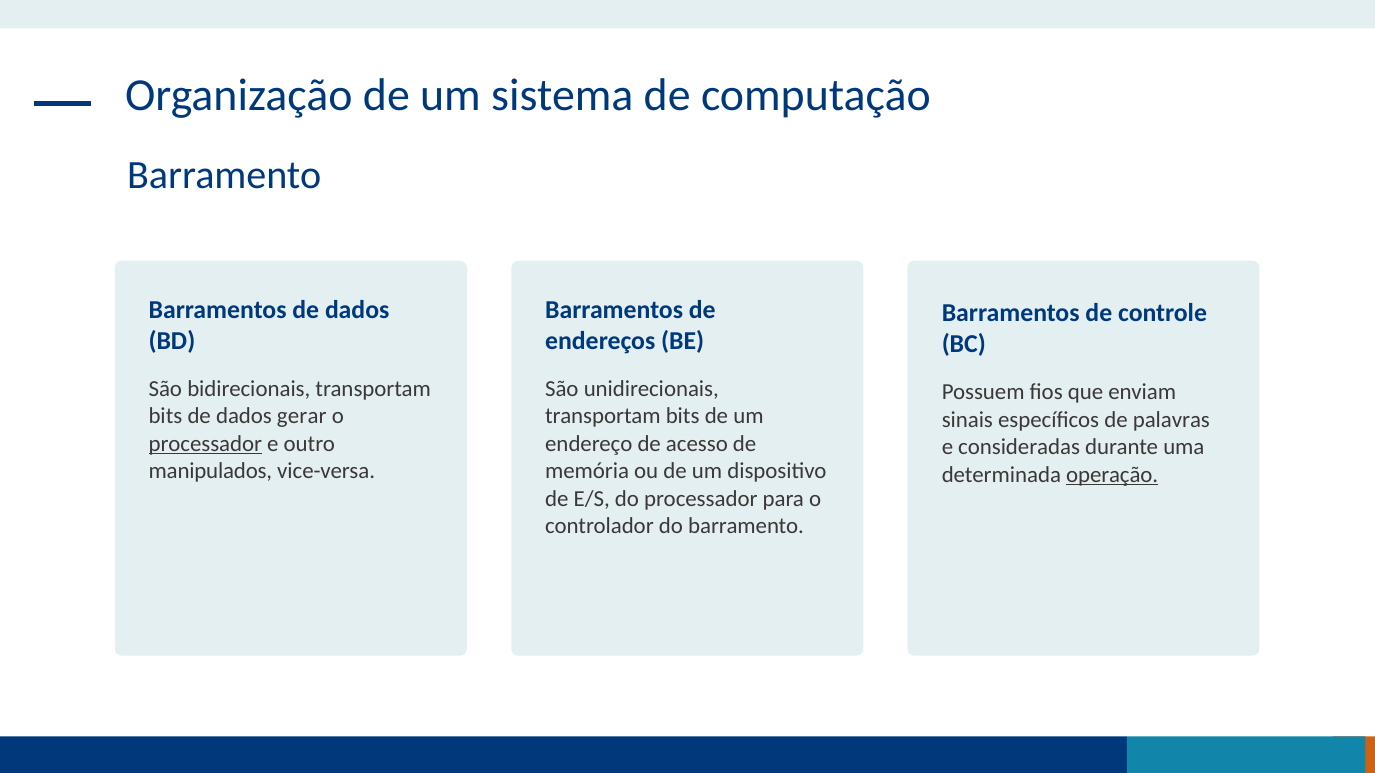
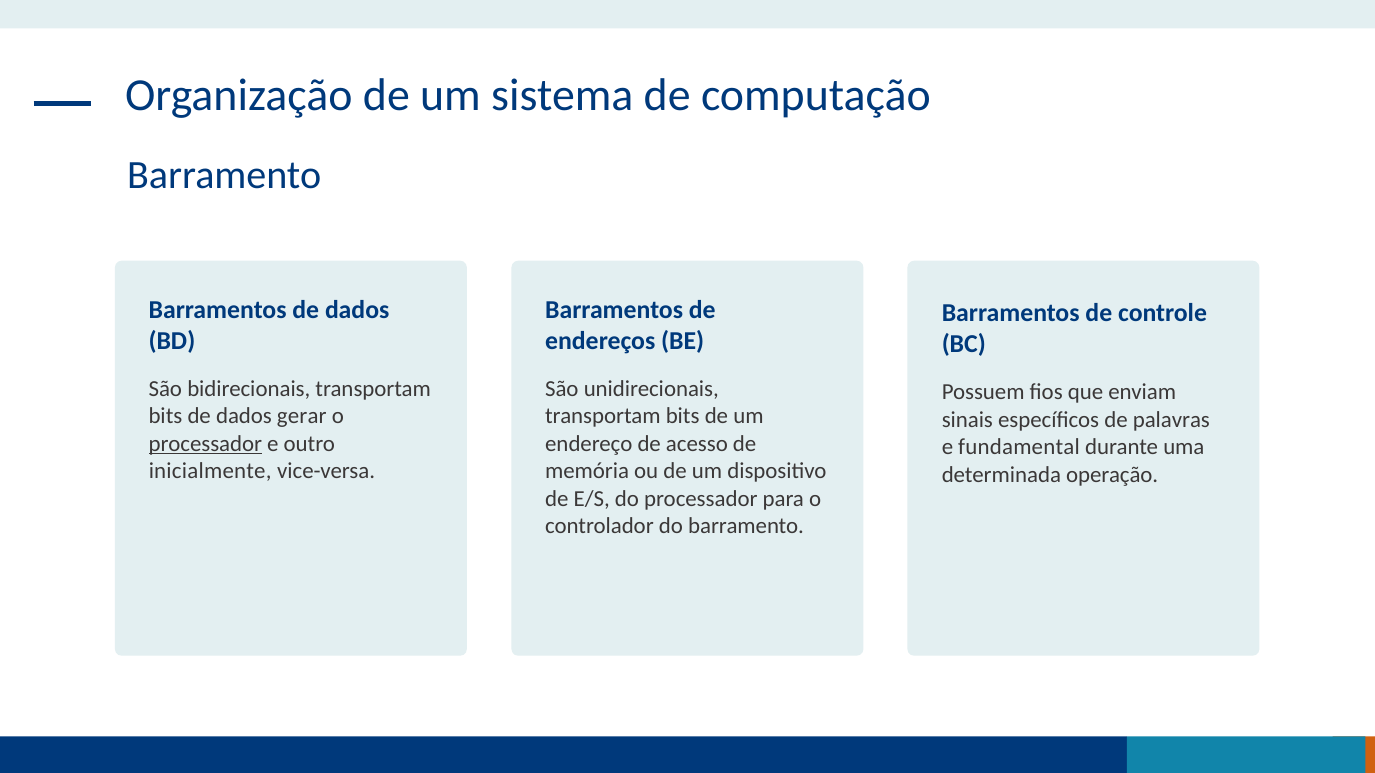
consideradas: consideradas -> fundamental
manipulados: manipulados -> inicialmente
operação underline: present -> none
